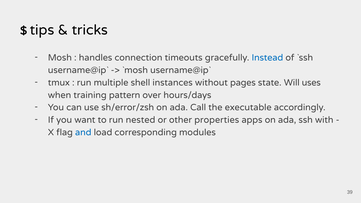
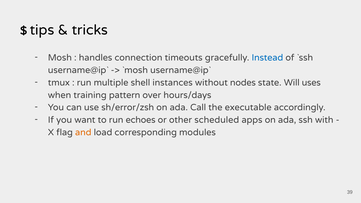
pages: pages -> nodes
nested: nested -> echoes
properties: properties -> scheduled
and colour: blue -> orange
